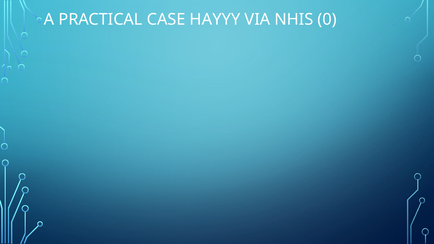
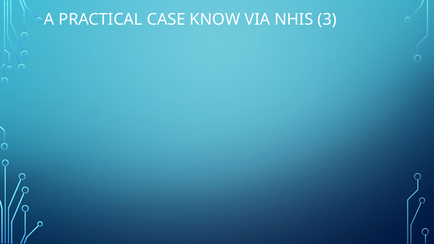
HAYYY: HAYYY -> KNOW
0: 0 -> 3
